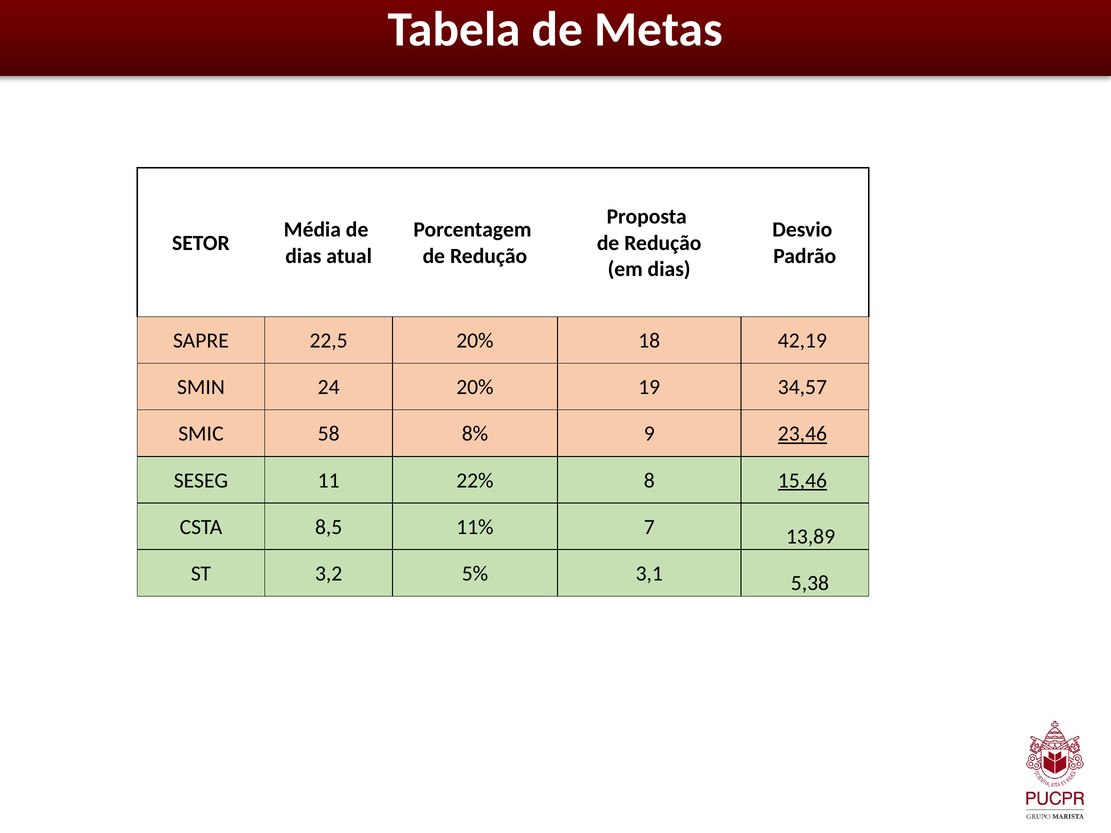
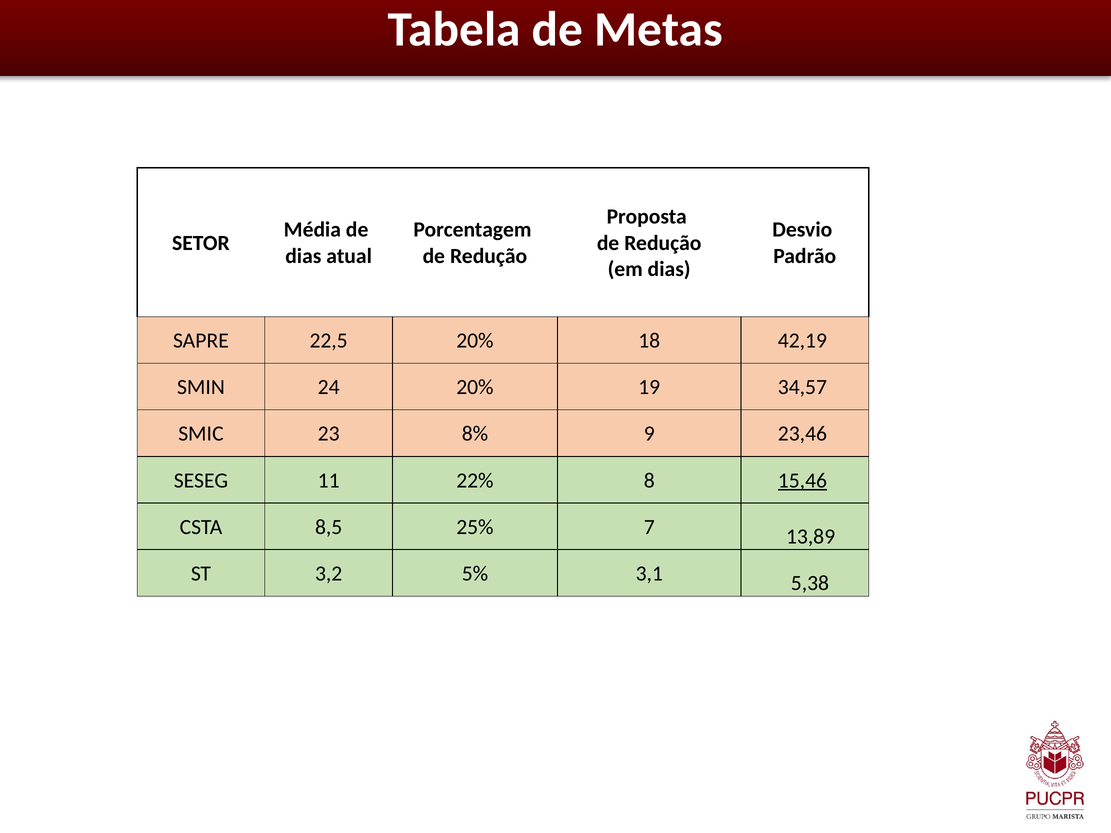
58: 58 -> 23
23,46 underline: present -> none
11%: 11% -> 25%
